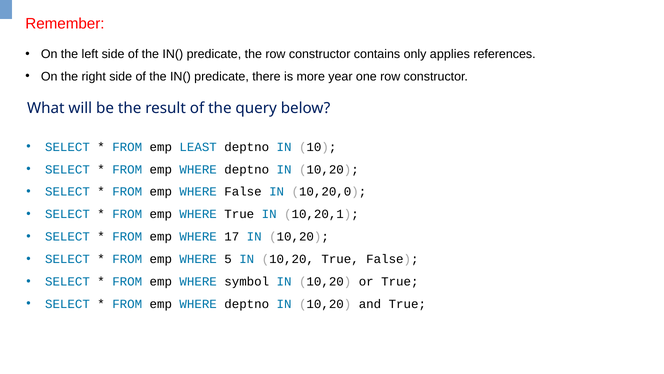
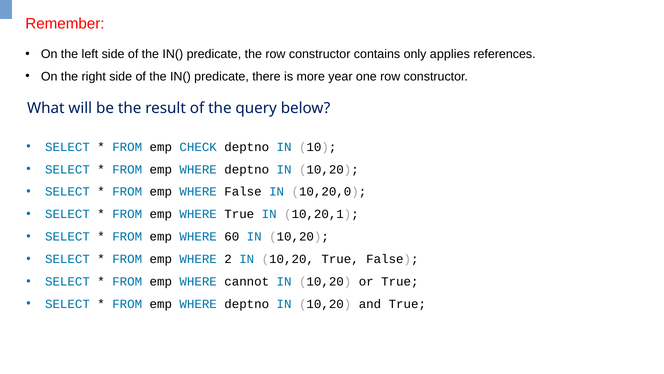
LEAST: LEAST -> CHECK
17: 17 -> 60
5: 5 -> 2
symbol: symbol -> cannot
